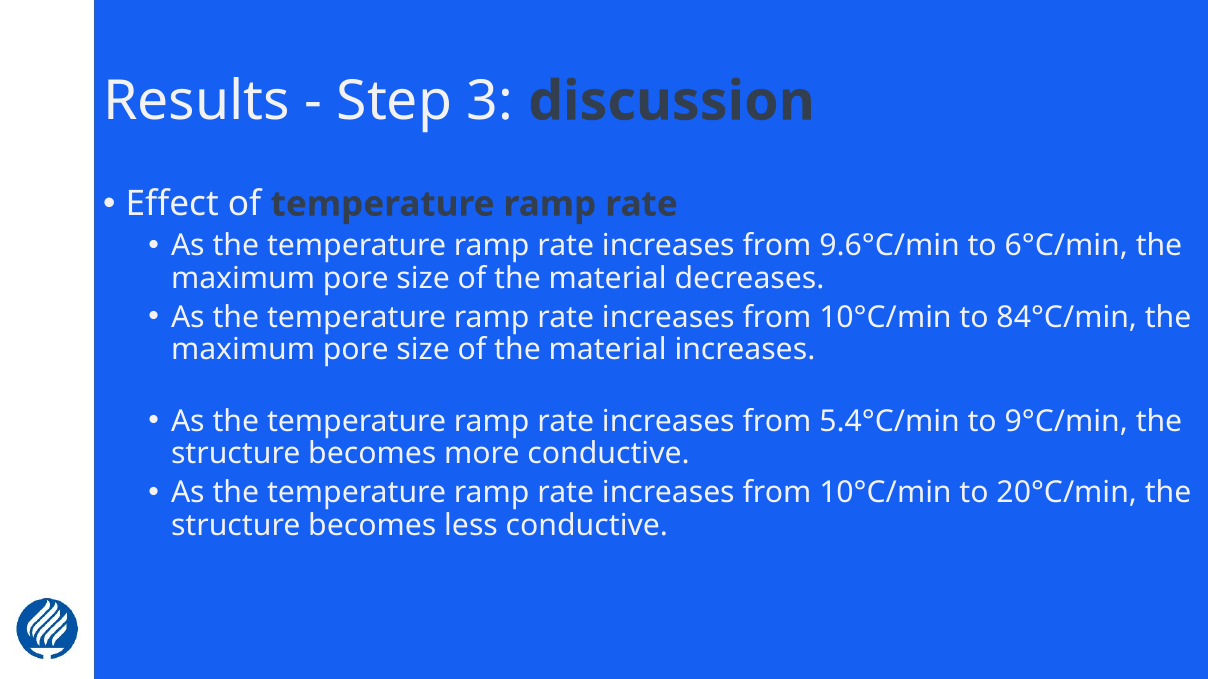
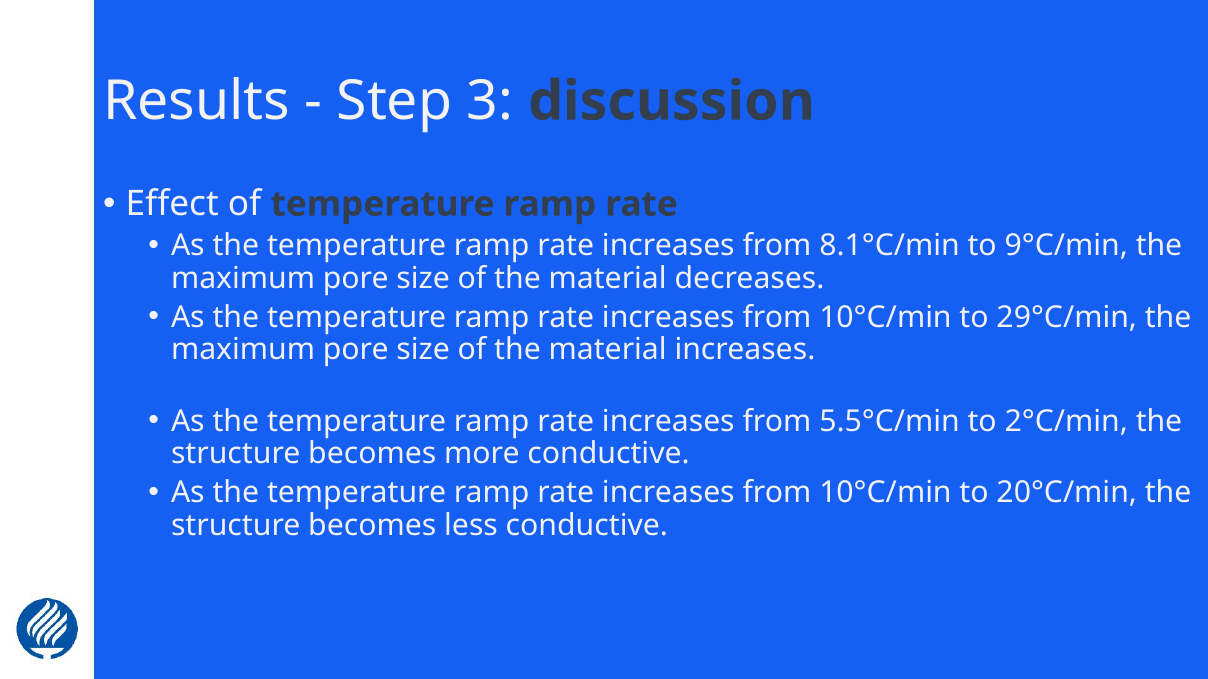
9.6°C/min: 9.6°C/min -> 8.1°C/min
6°C/min: 6°C/min -> 9°C/min
84°C/min: 84°C/min -> 29°C/min
5.4°C/min: 5.4°C/min -> 5.5°C/min
9°C/min: 9°C/min -> 2°C/min
